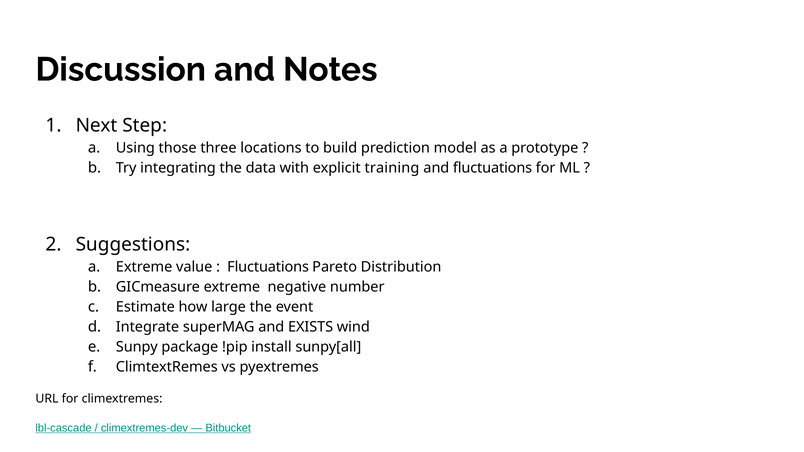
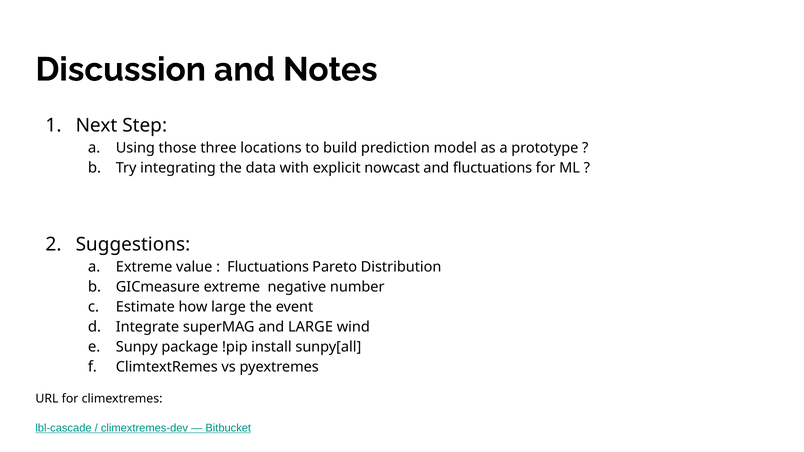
training: training -> nowcast
and EXISTS: EXISTS -> LARGE
